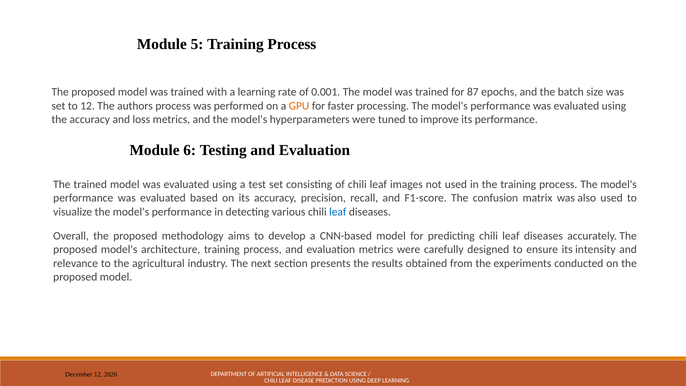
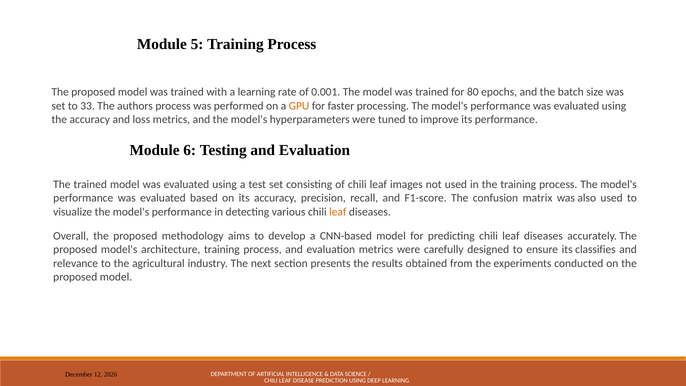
87: 87 -> 80
to 12: 12 -> 33
leaf at (338, 212) colour: blue -> orange
intensity: intensity -> classifies
